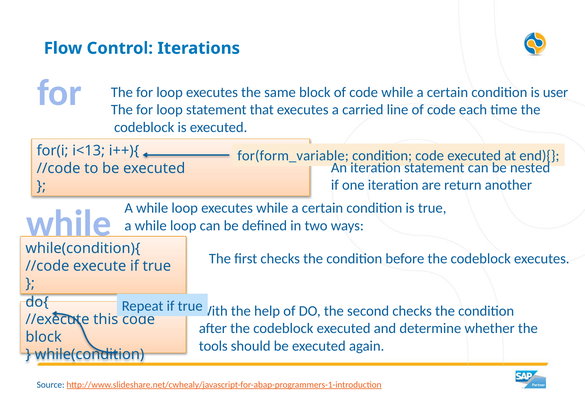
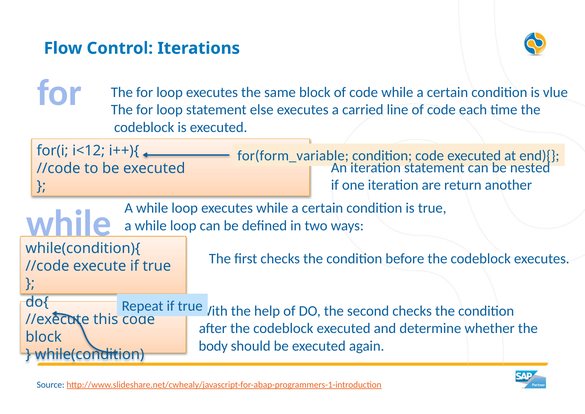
user: user -> vlue
that: that -> else
i<13: i<13 -> i<12
tools: tools -> body
